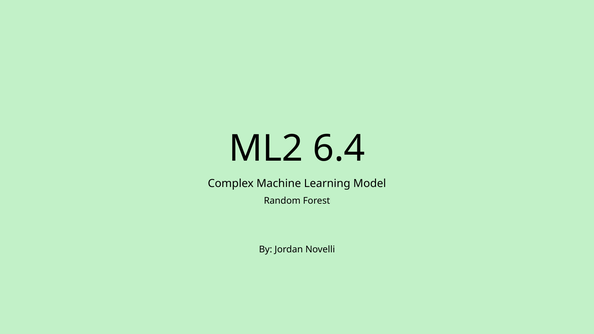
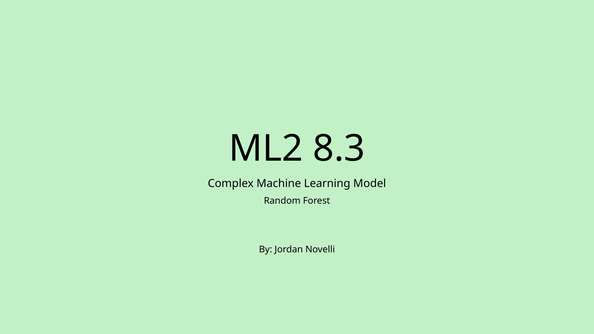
6.4: 6.4 -> 8.3
